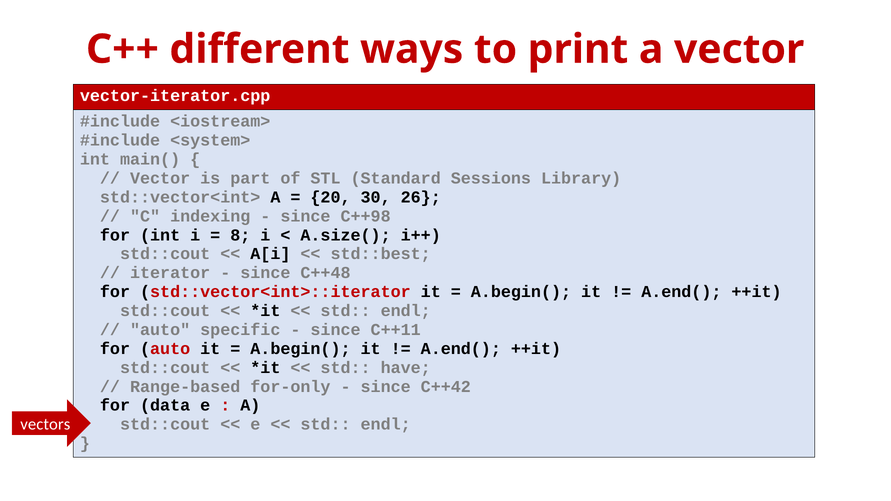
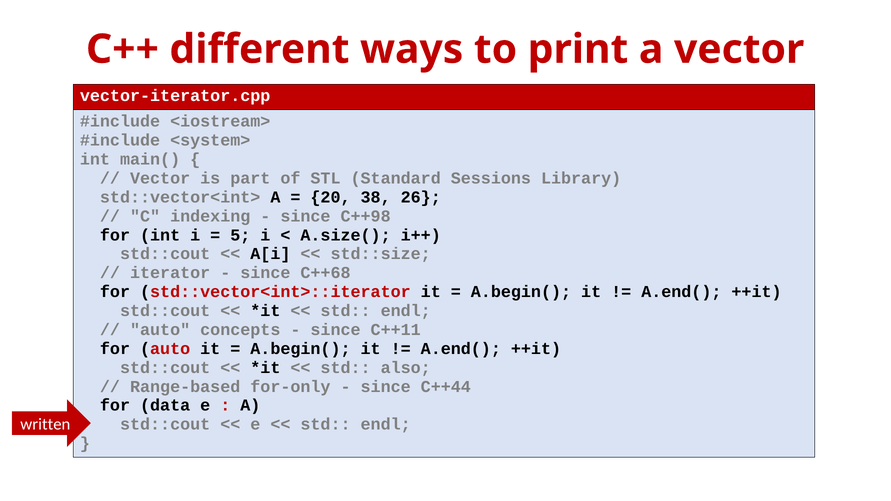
30: 30 -> 38
8: 8 -> 5
std::best: std::best -> std::size
C++48: C++48 -> C++68
specific: specific -> concepts
have: have -> also
C++42: C++42 -> C++44
vectors: vectors -> written
